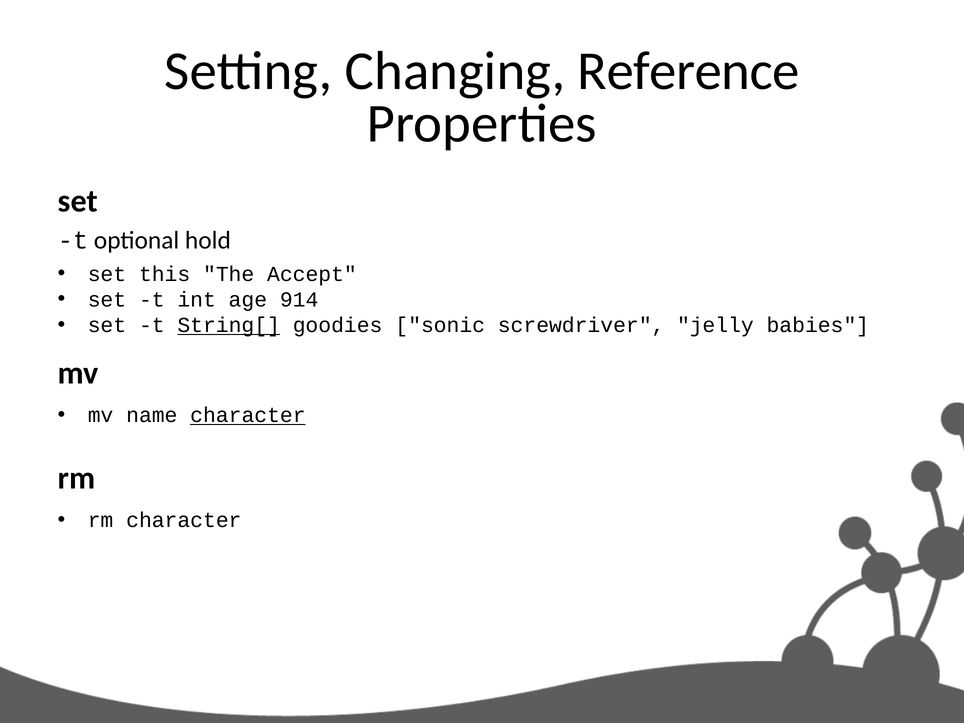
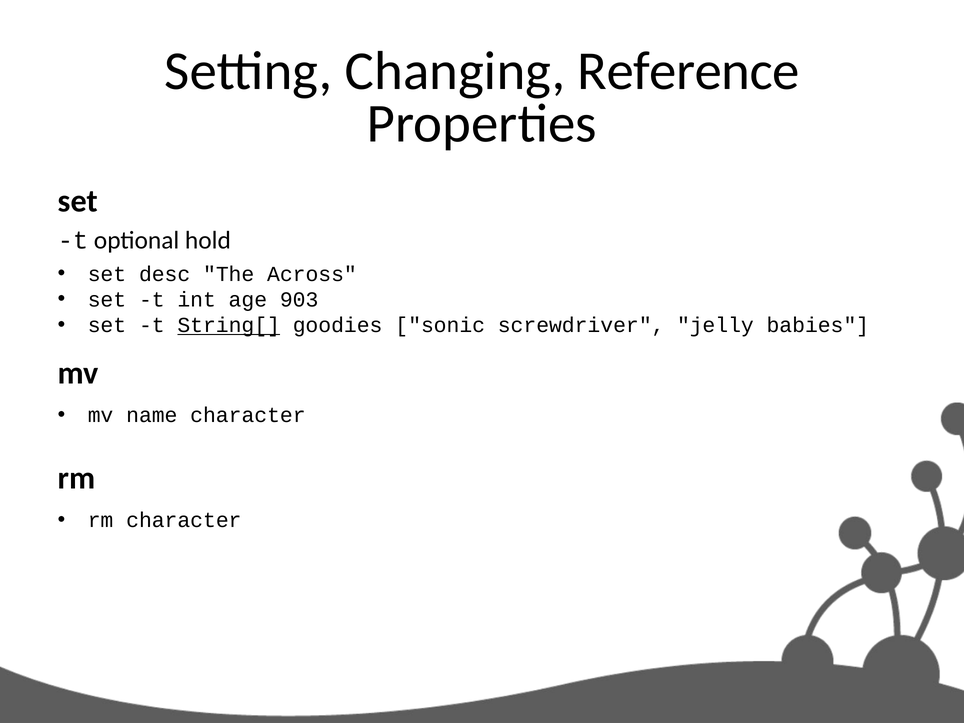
this: this -> desc
Accept: Accept -> Across
914: 914 -> 903
character at (248, 415) underline: present -> none
